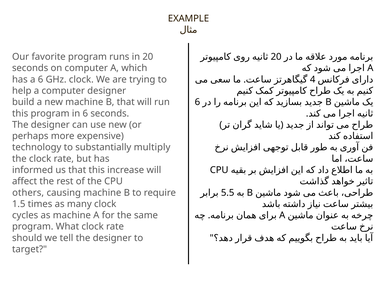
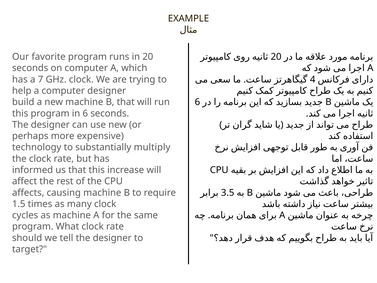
a 6: 6 -> 7
others: others -> affects
5.5: 5.5 -> 3.5
